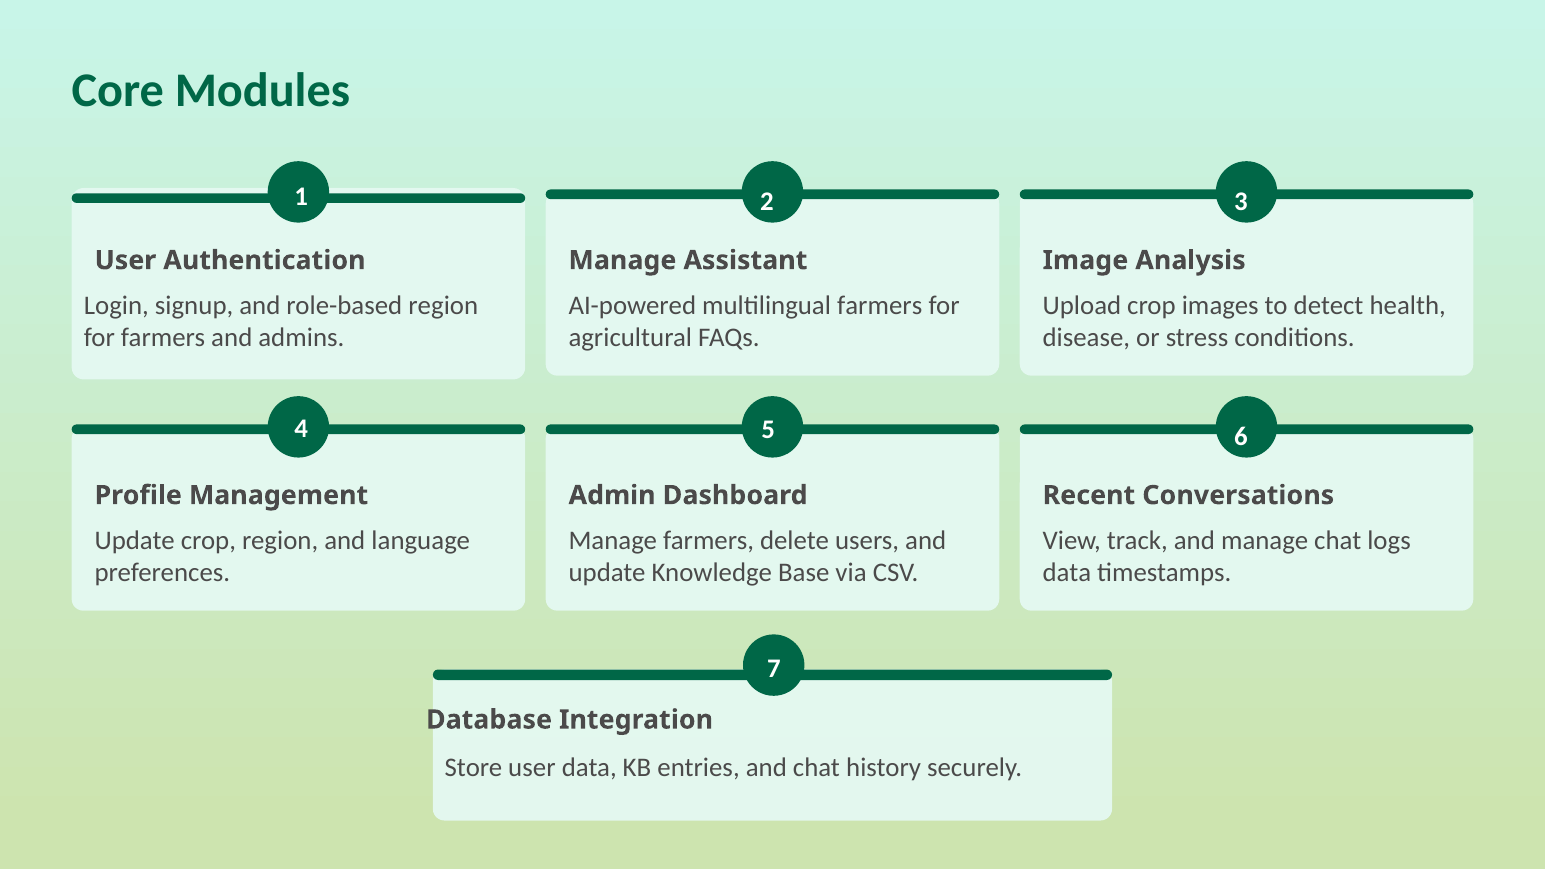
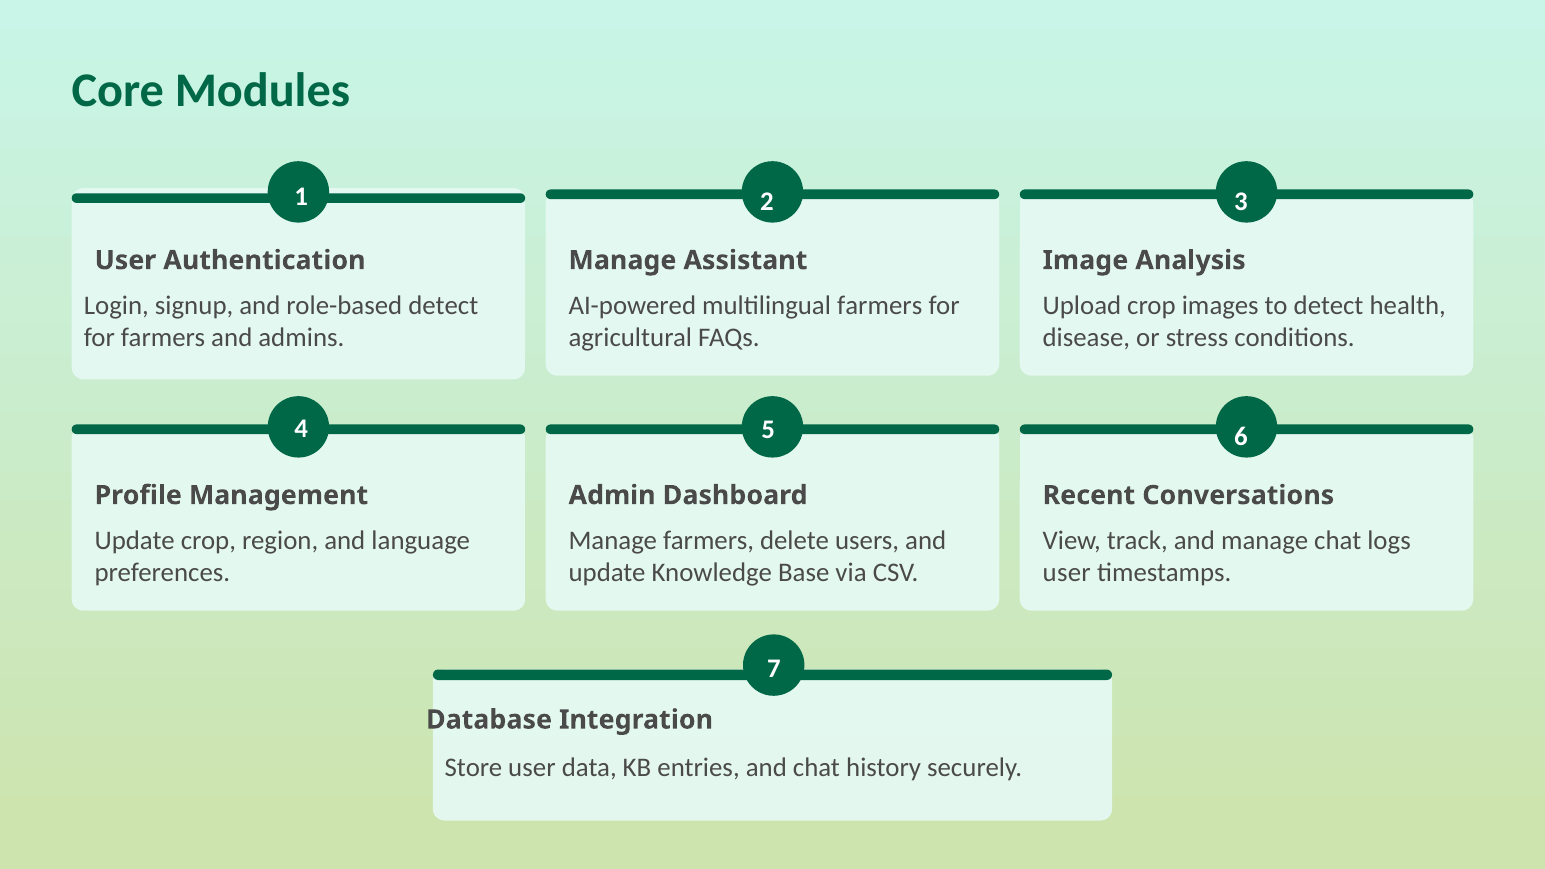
role-based region: region -> detect
data at (1067, 573): data -> user
